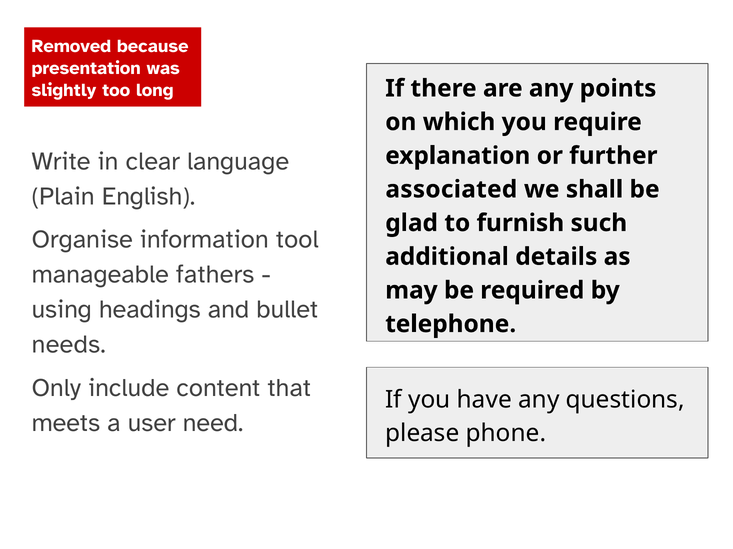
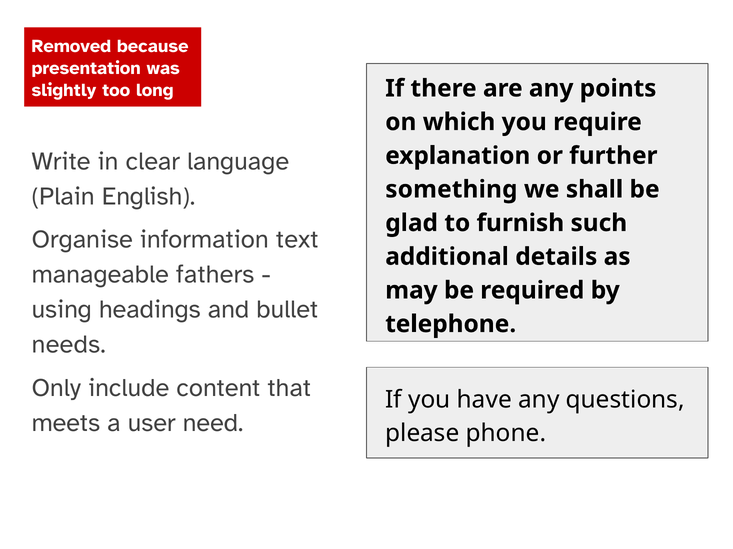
associated: associated -> something
tool: tool -> text
